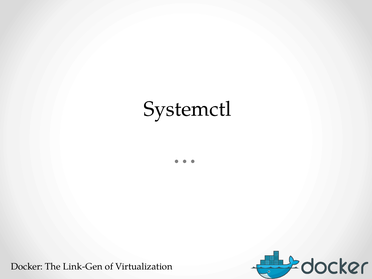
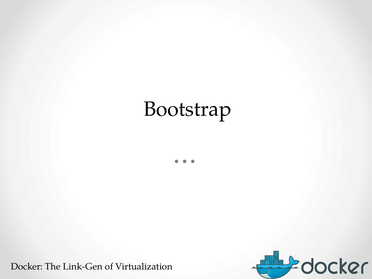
Systemctl: Systemctl -> Bootstrap
